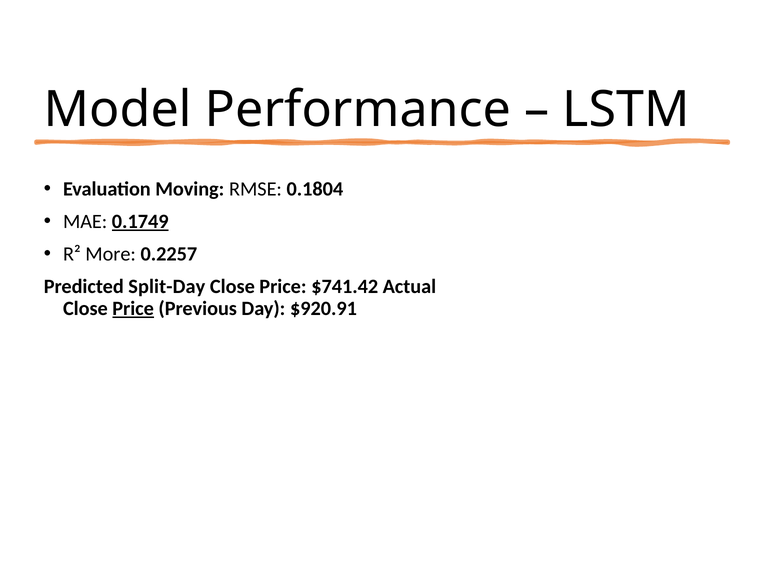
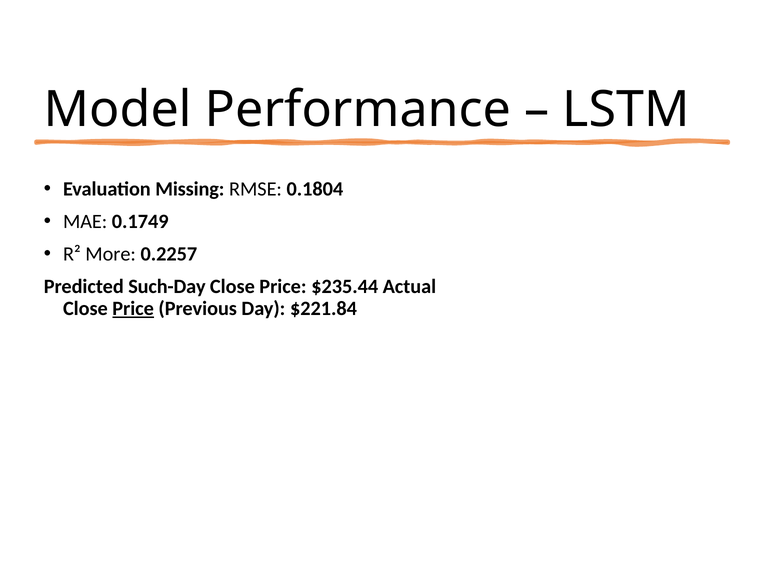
Moving: Moving -> Missing
0.1749 underline: present -> none
Split-Day: Split-Day -> Such-Day
$741.42: $741.42 -> $235.44
$920.91: $920.91 -> $221.84
